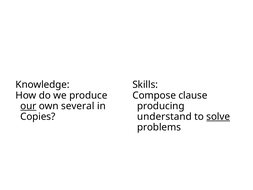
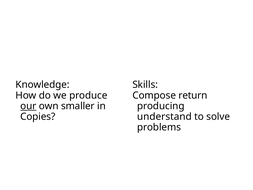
clause: clause -> return
several: several -> smaller
solve underline: present -> none
